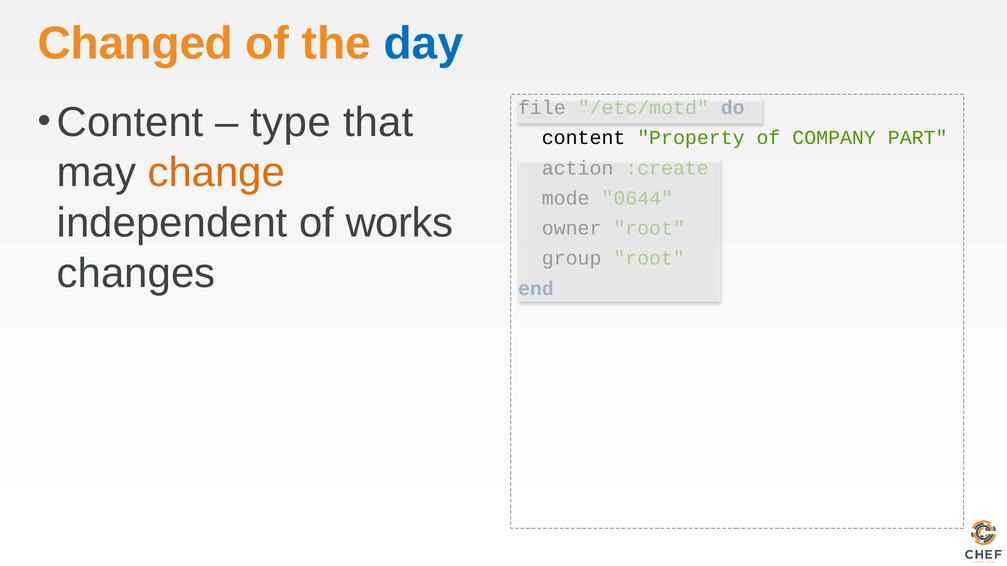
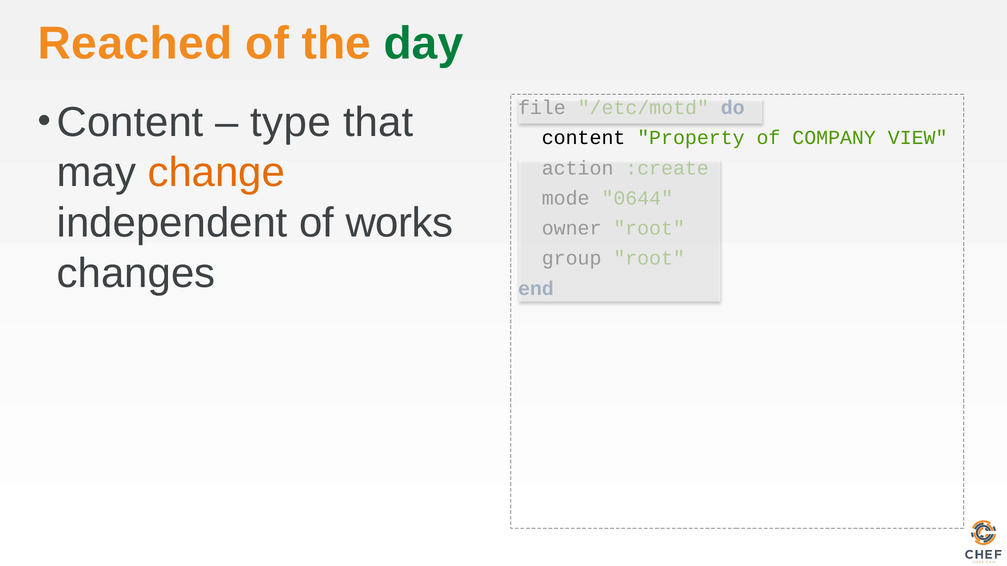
Changed: Changed -> Reached
day colour: blue -> green
PART: PART -> VIEW
